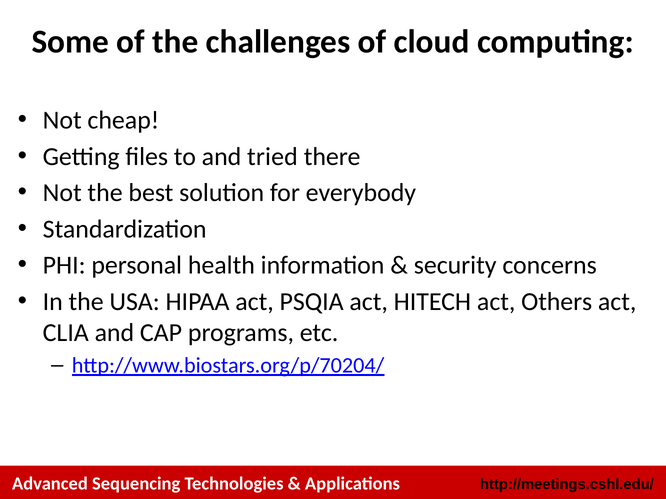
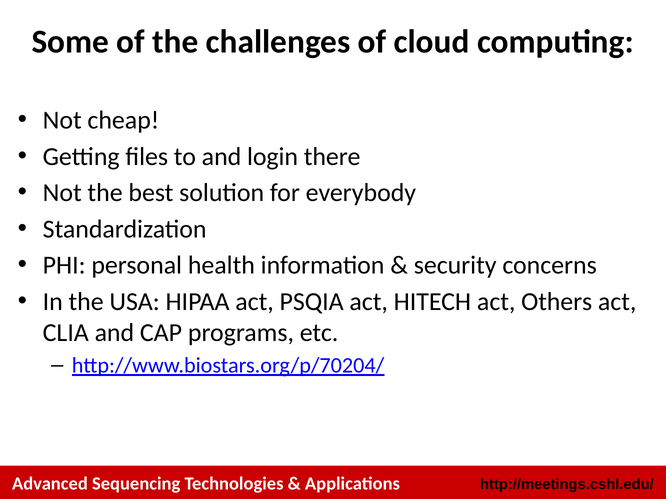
tried: tried -> login
